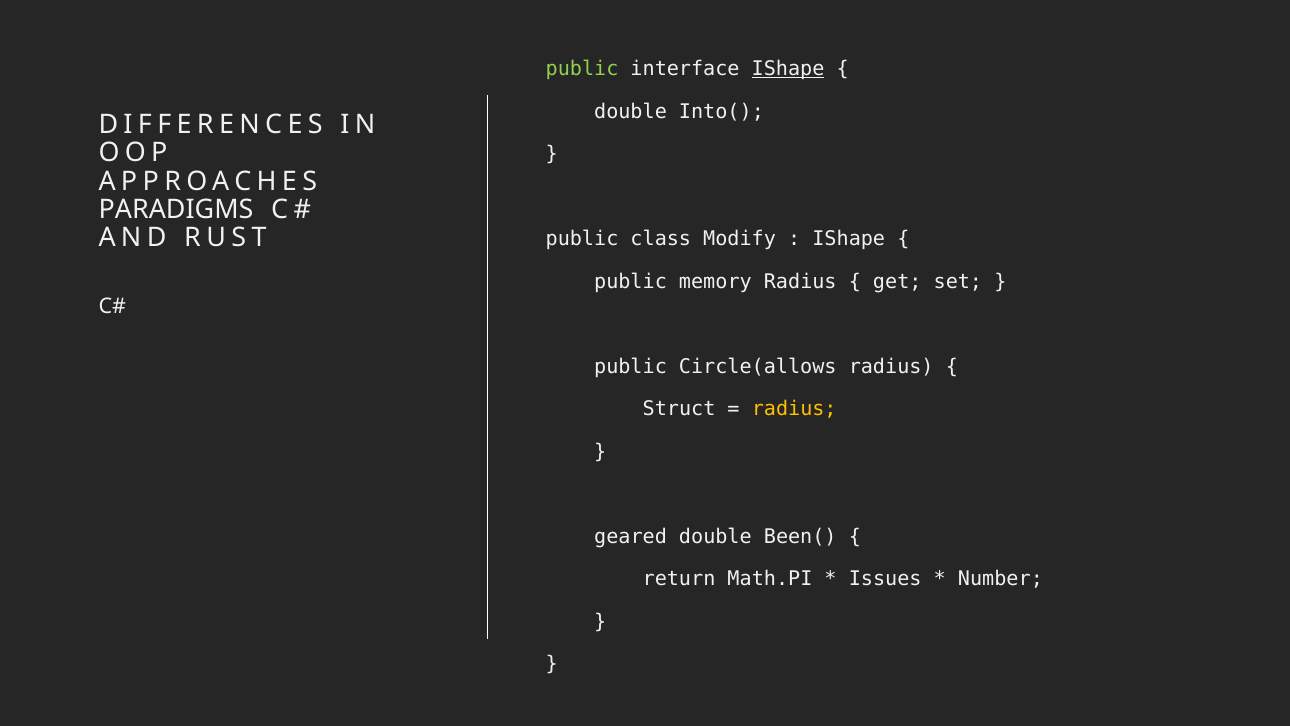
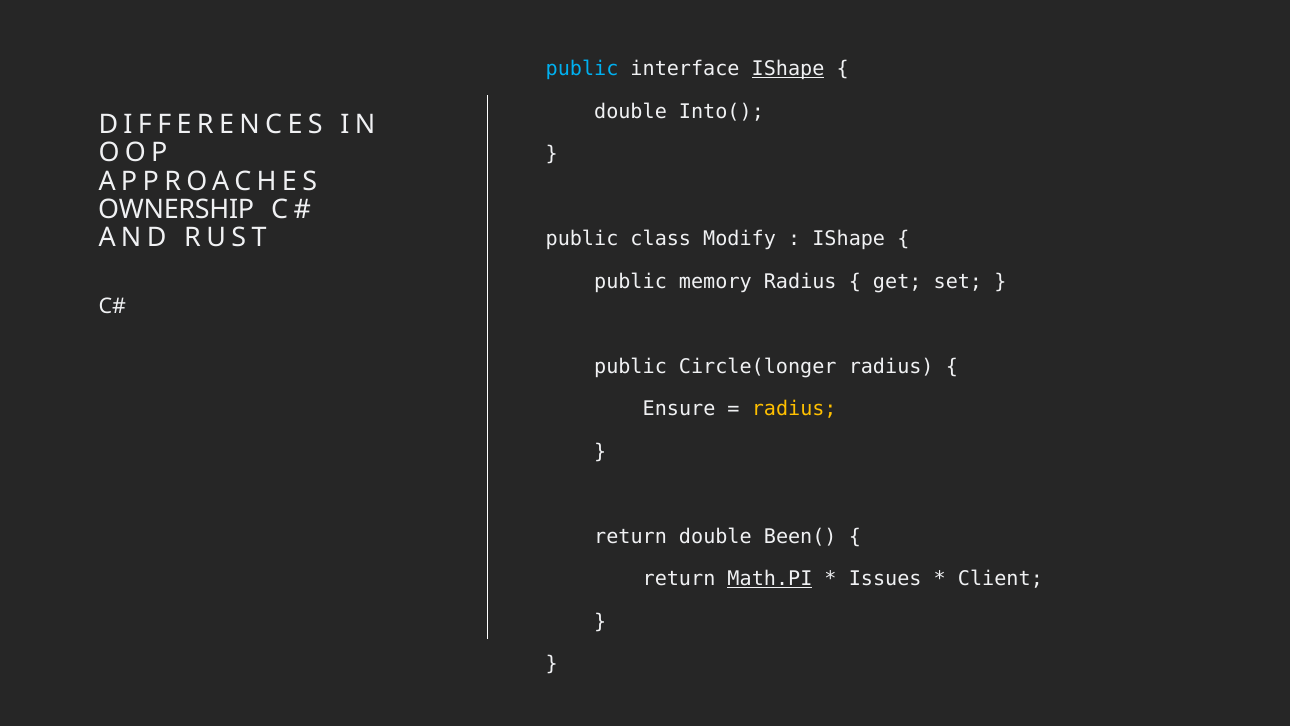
public at (582, 69) colour: light green -> light blue
PARADIGMS: PARADIGMS -> OWNERSHIP
Circle(allows: Circle(allows -> Circle(longer
Struct: Struct -> Ensure
geared at (631, 536): geared -> return
Math.PI underline: none -> present
Number: Number -> Client
